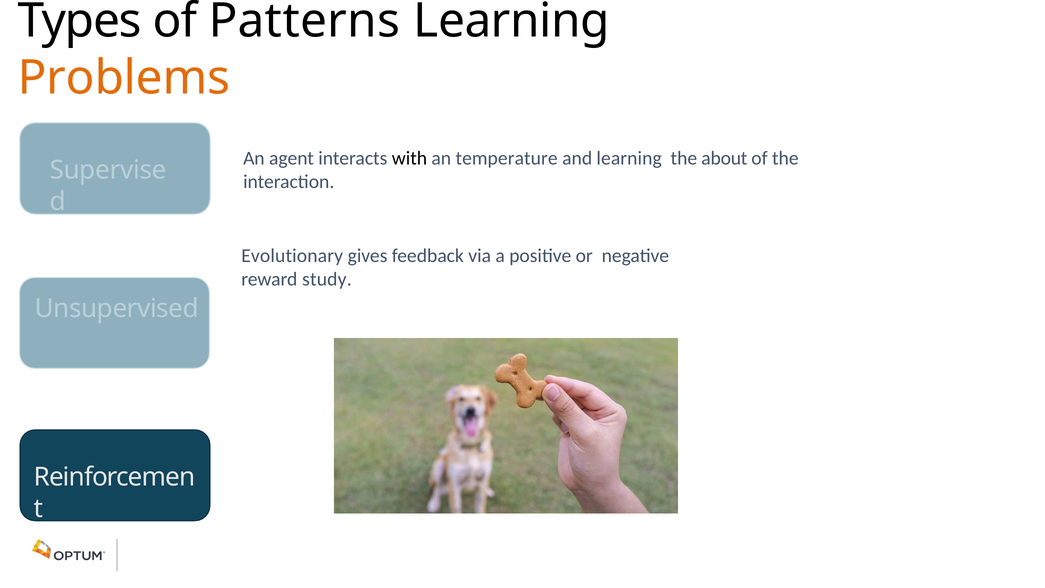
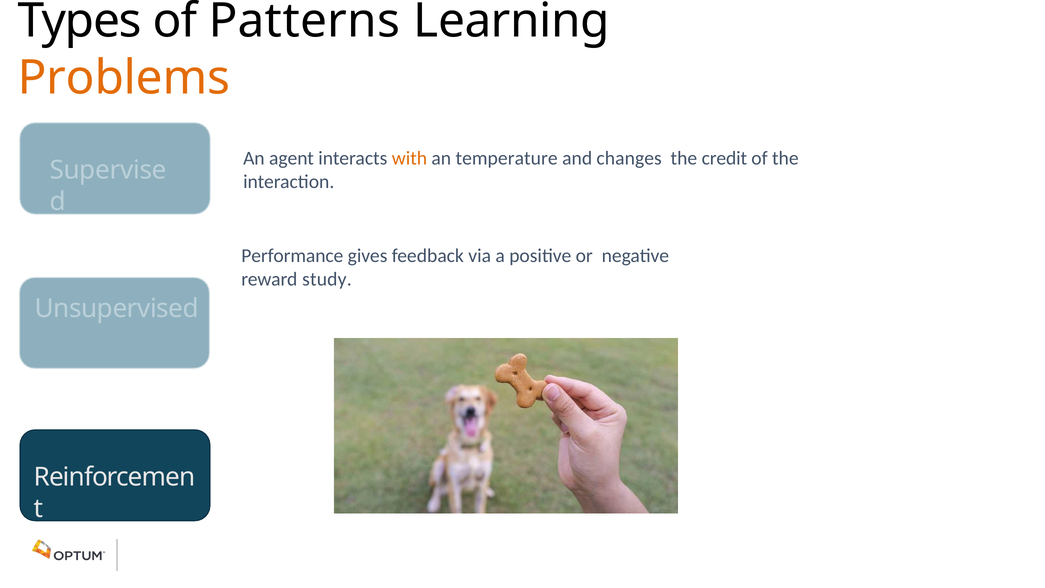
with colour: black -> orange
and learning: learning -> changes
about: about -> credit
Evolutionary: Evolutionary -> Performance
